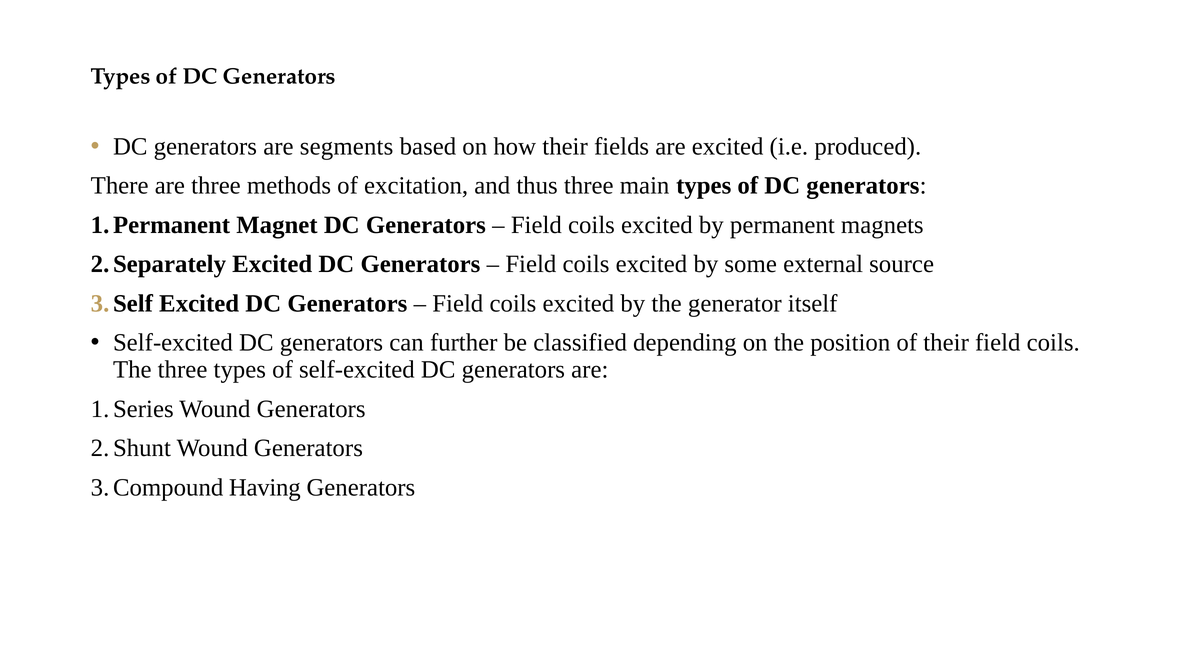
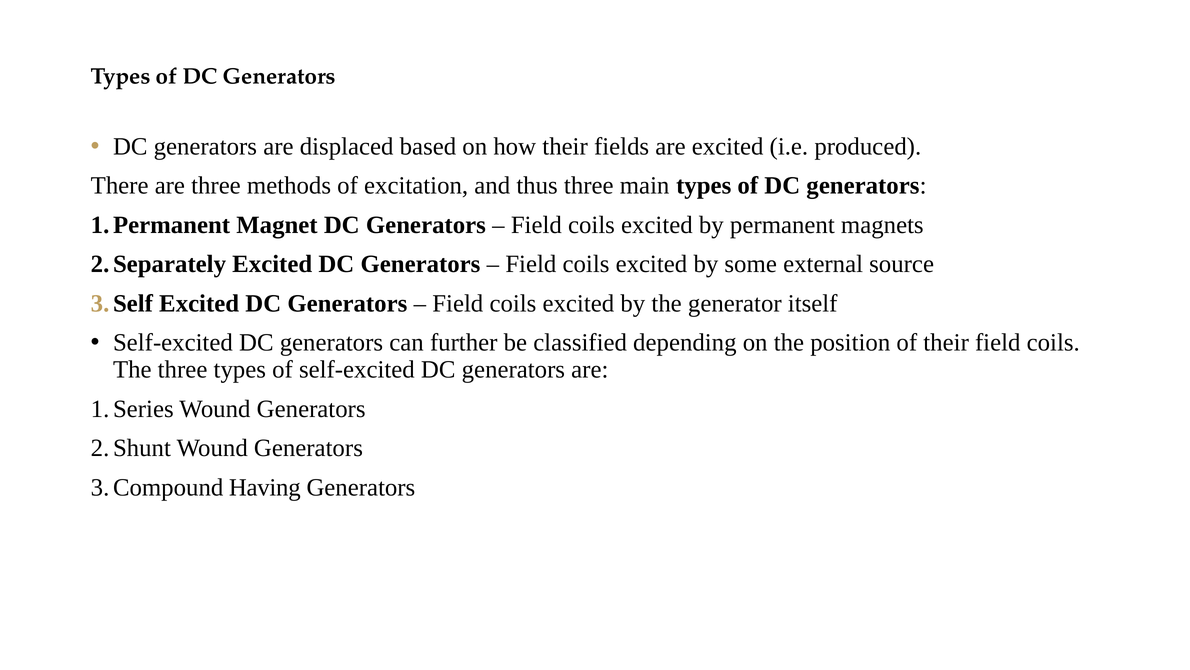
segments: segments -> displaced
